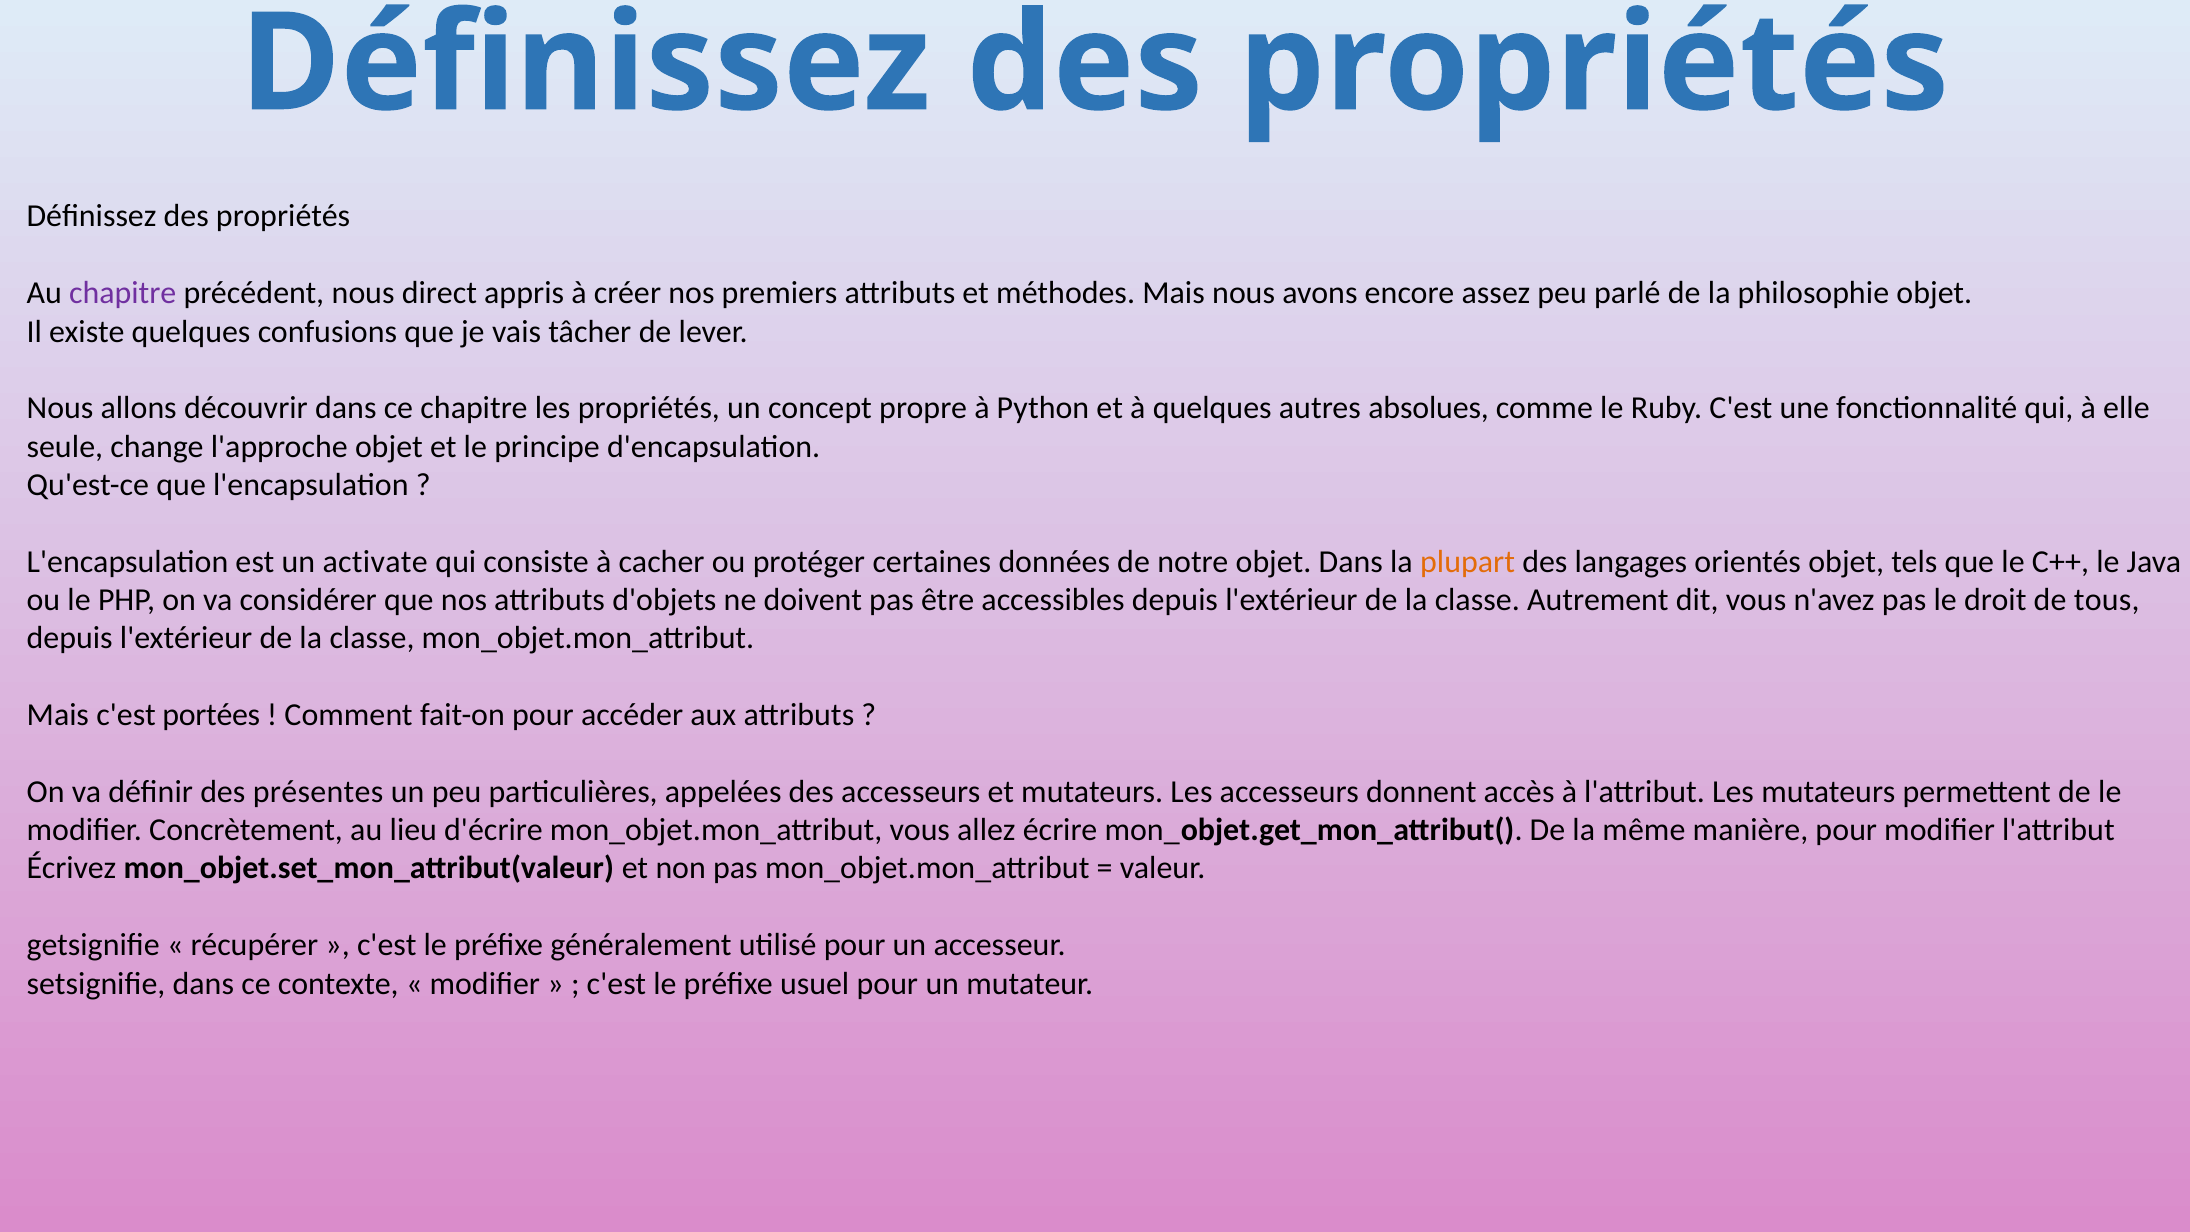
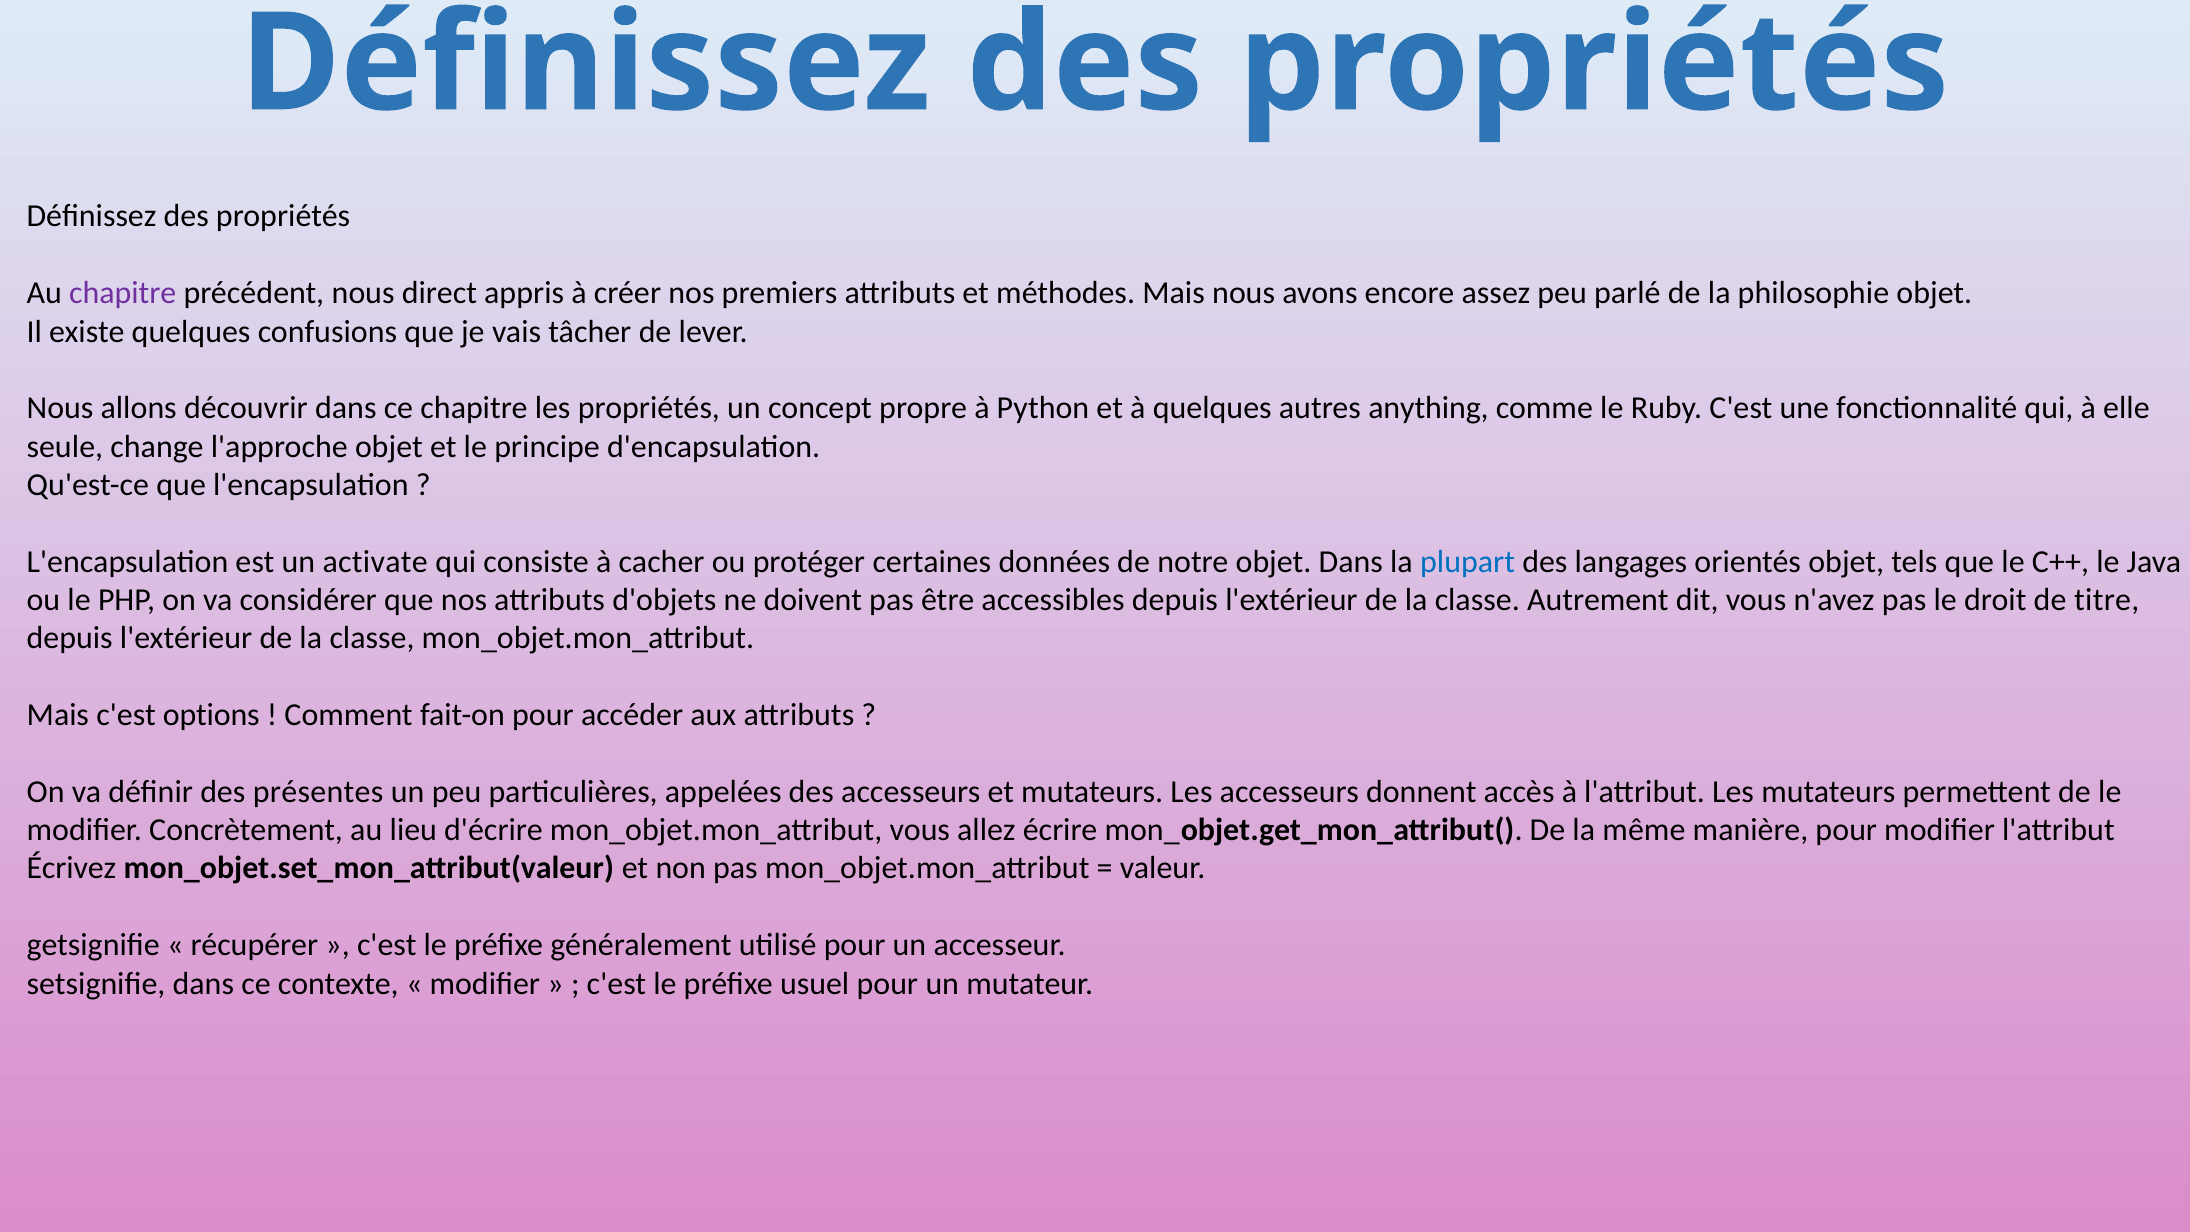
absolues: absolues -> anything
plupart colour: orange -> blue
tous: tous -> titre
portées: portées -> options
